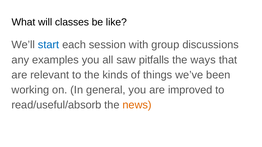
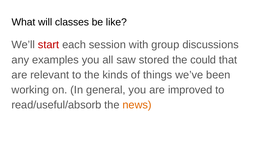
start colour: blue -> red
pitfalls: pitfalls -> stored
ways: ways -> could
